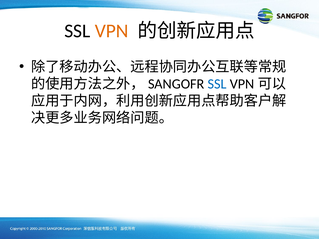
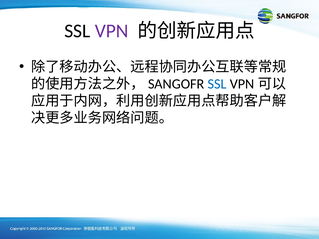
VPN colour: orange -> purple
